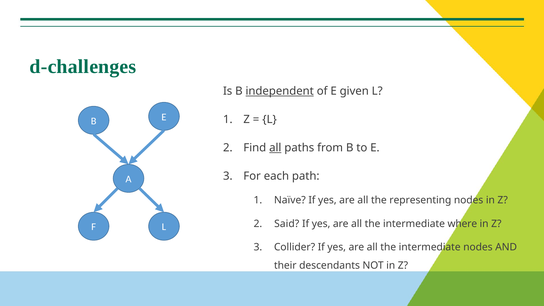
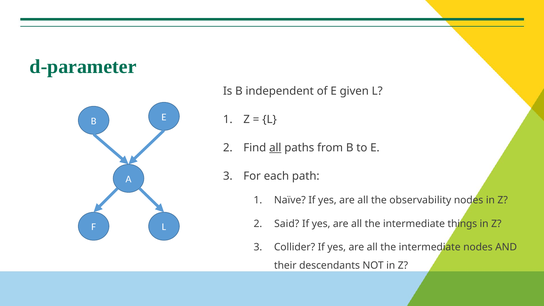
d-challenges: d-challenges -> d-parameter
independent underline: present -> none
representing: representing -> observability
where: where -> things
